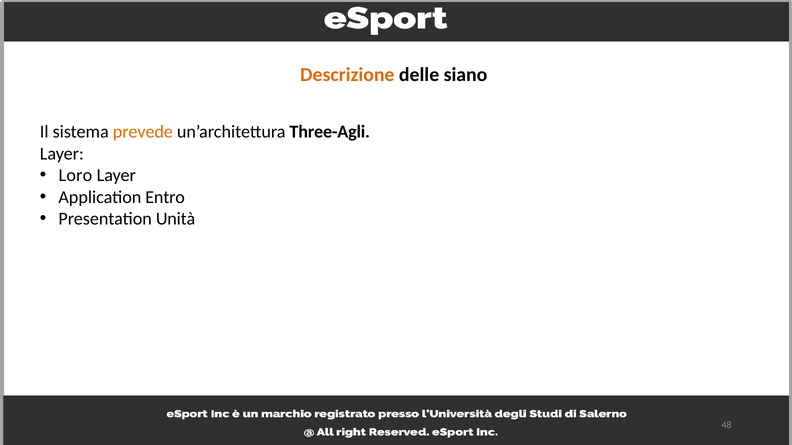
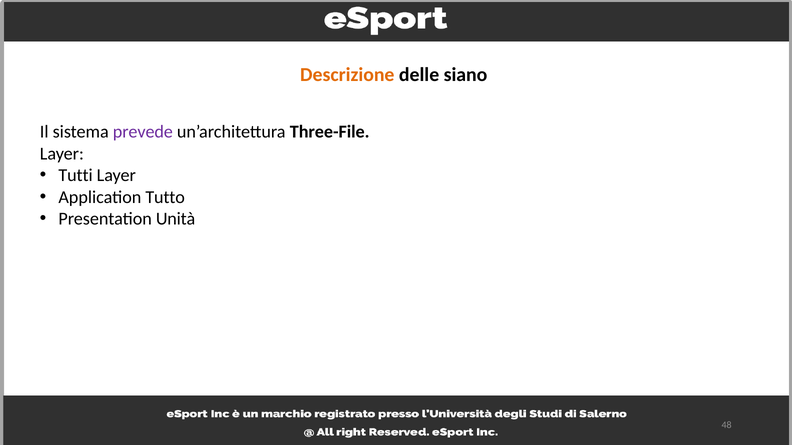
prevede colour: orange -> purple
Three-Agli: Three-Agli -> Three-File
Loro: Loro -> Tutti
Entro: Entro -> Tutto
